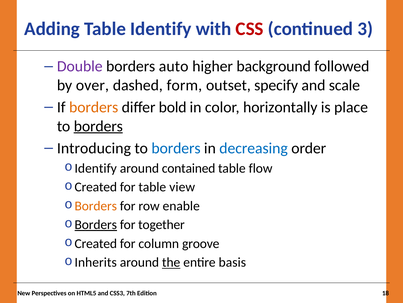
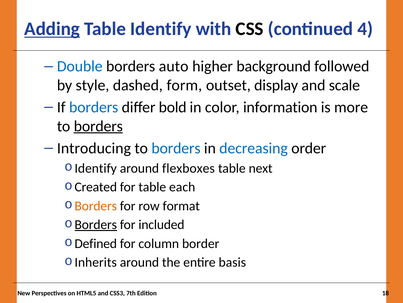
Adding underline: none -> present
CSS colour: red -> black
3: 3 -> 4
Double colour: purple -> blue
over: over -> style
specify: specify -> display
borders at (94, 107) colour: orange -> blue
horizontally: horizontally -> information
place: place -> more
contained: contained -> flexboxes
flow: flow -> next
view: view -> each
enable: enable -> format
together: together -> included
Created at (96, 243): Created -> Defined
groove: groove -> border
the underline: present -> none
